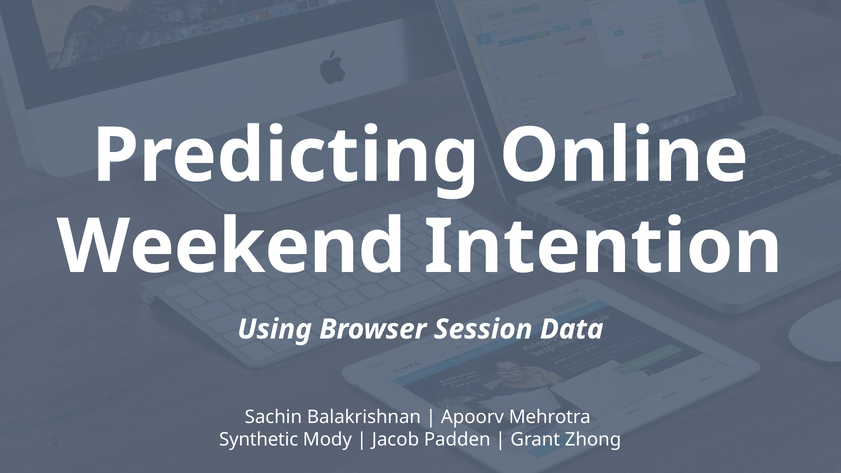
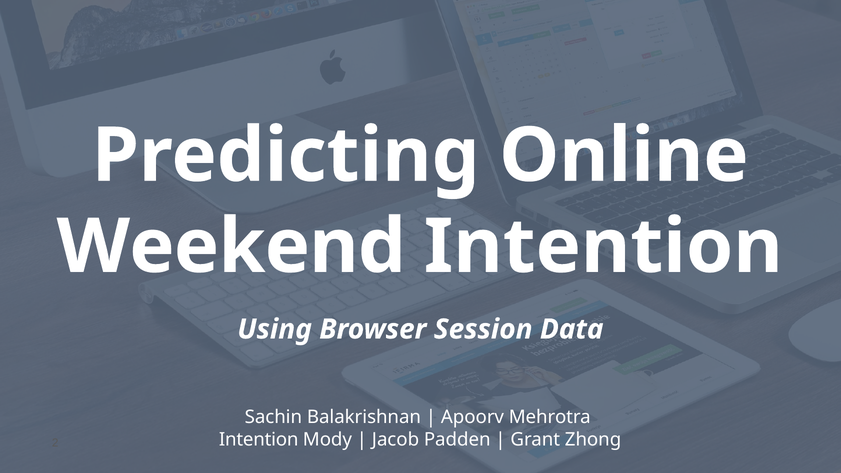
Synthetic at (259, 439): Synthetic -> Intention
